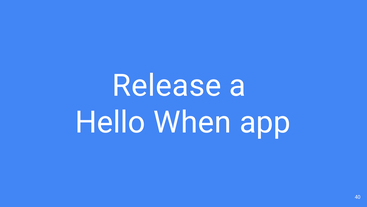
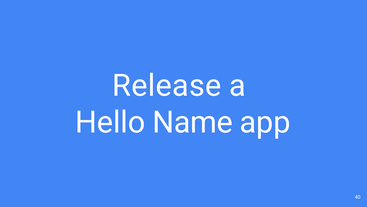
When: When -> Name
